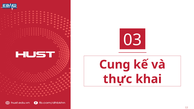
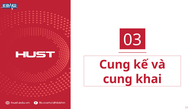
thực at (118, 79): thực -> cung
